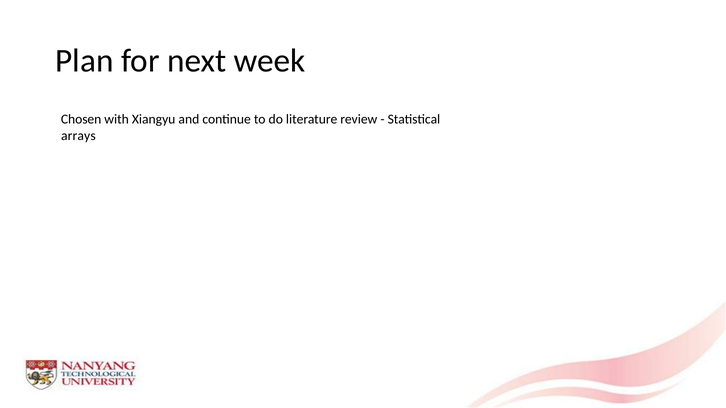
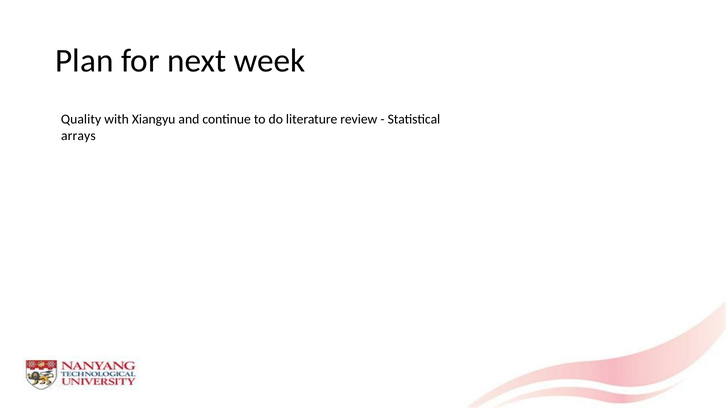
Chosen: Chosen -> Quality
